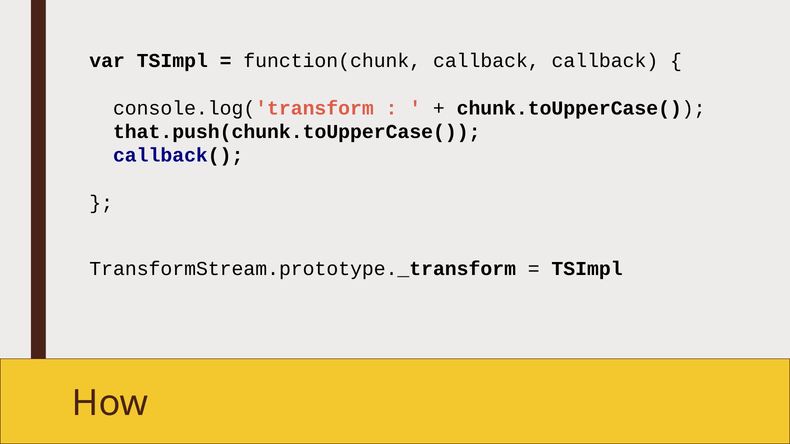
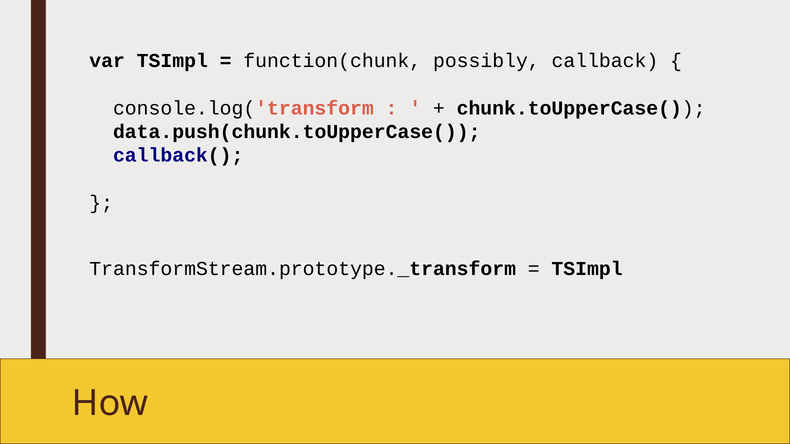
function(chunk callback: callback -> possibly
that.push(chunk.toUpperCase(: that.push(chunk.toUpperCase( -> data.push(chunk.toUpperCase(
